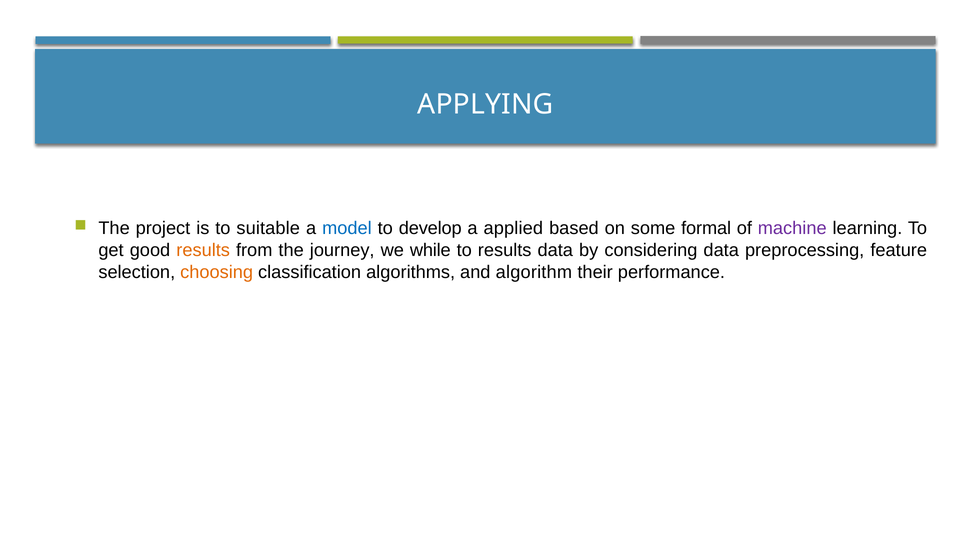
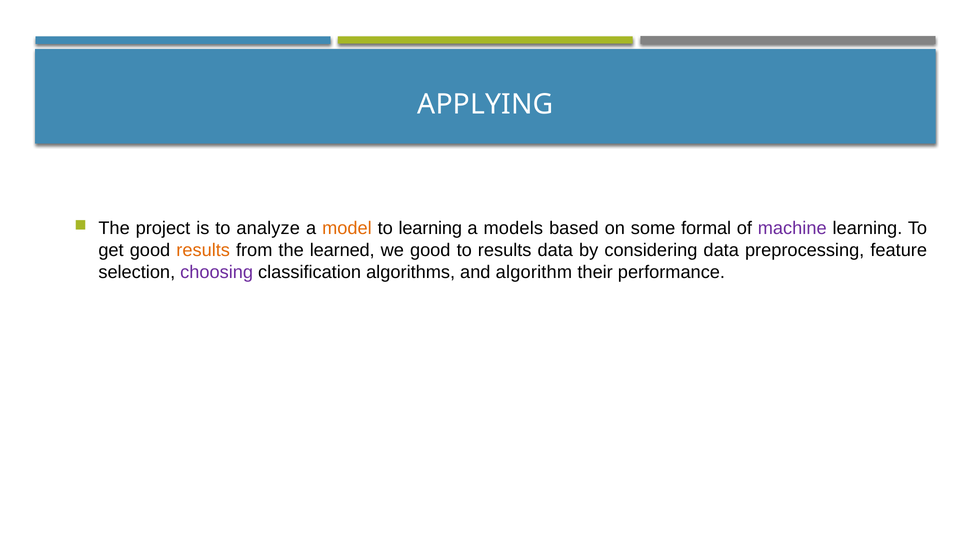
suitable: suitable -> analyze
model colour: blue -> orange
to develop: develop -> learning
applied: applied -> models
journey: journey -> learned
we while: while -> good
choosing colour: orange -> purple
